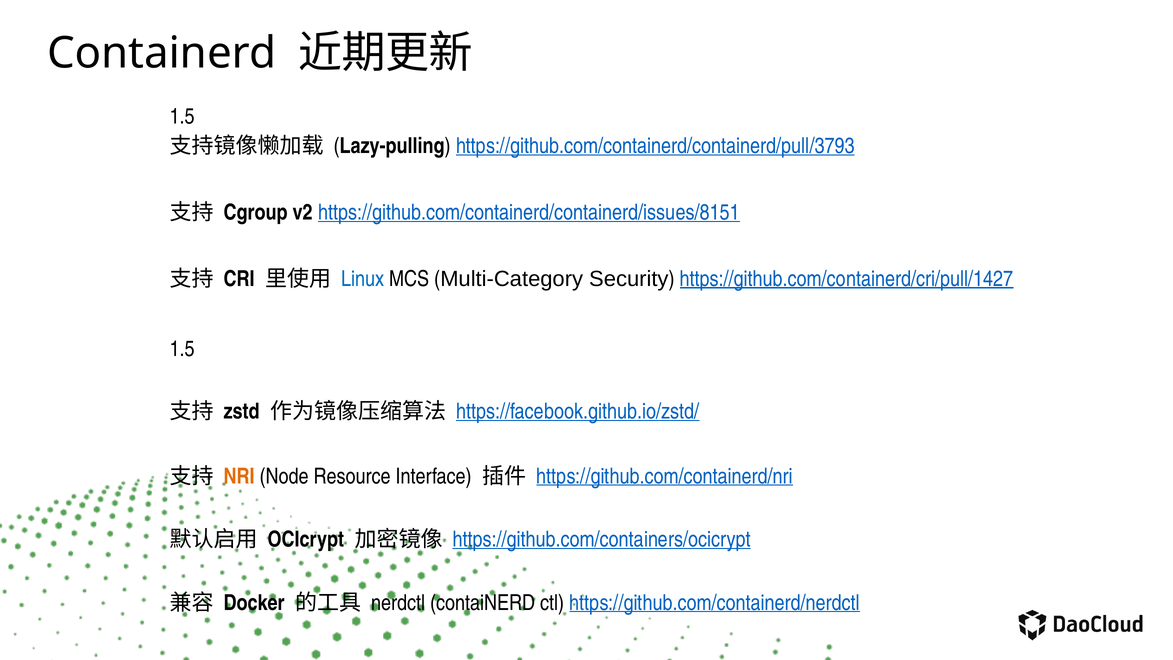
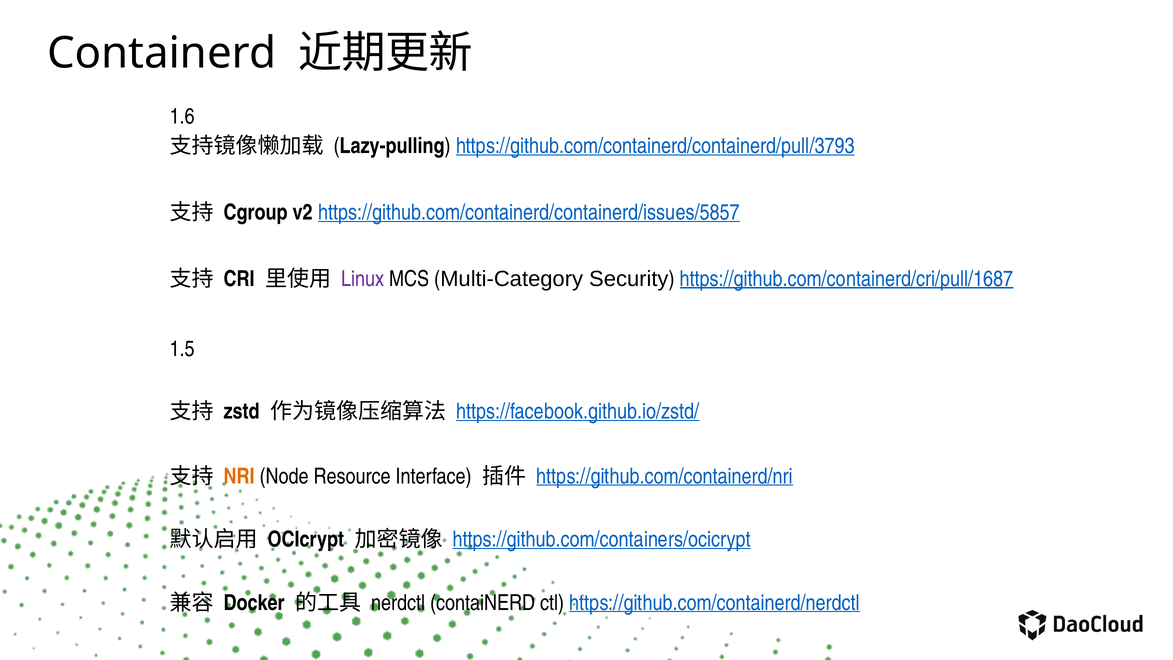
1.5 at (182, 117): 1.5 -> 1.6
https://github.com/containerd/containerd/issues/8151: https://github.com/containerd/containerd/issues/8151 -> https://github.com/containerd/containerd/issues/5857
Linux colour: blue -> purple
https://github.com/containerd/cri/pull/1427: https://github.com/containerd/cri/pull/1427 -> https://github.com/containerd/cri/pull/1687
